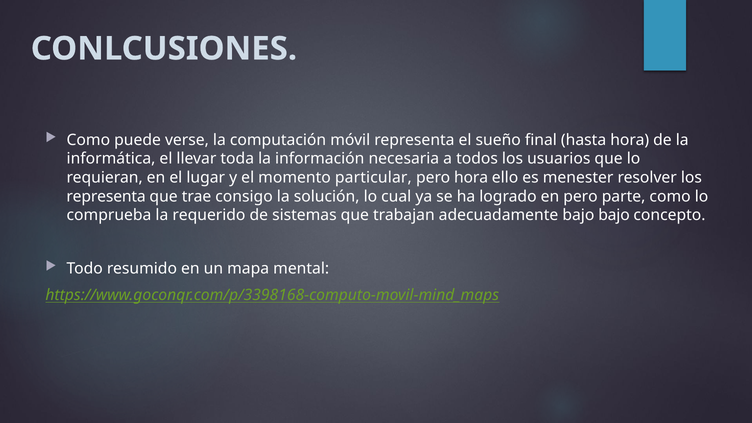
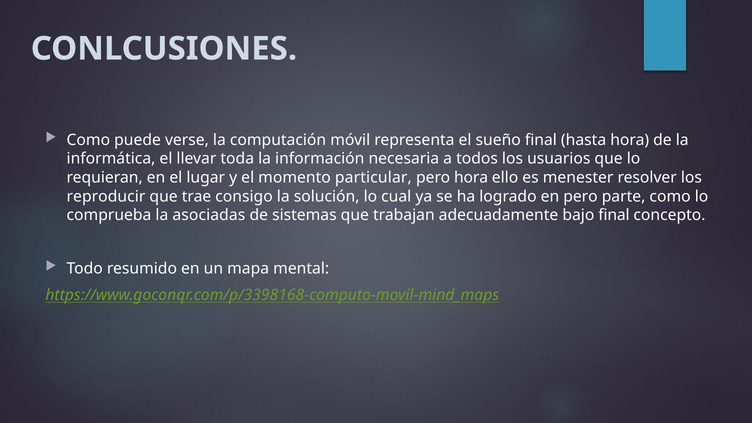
representa at (106, 196): representa -> reproducir
requerido: requerido -> asociadas
bajo bajo: bajo -> final
